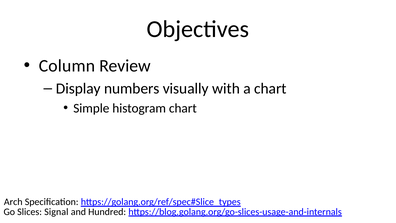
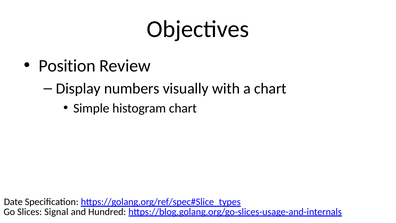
Column: Column -> Position
Arch: Arch -> Date
